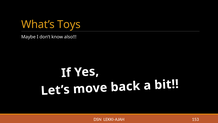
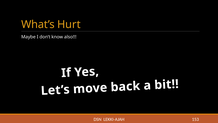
Toys: Toys -> Hurt
